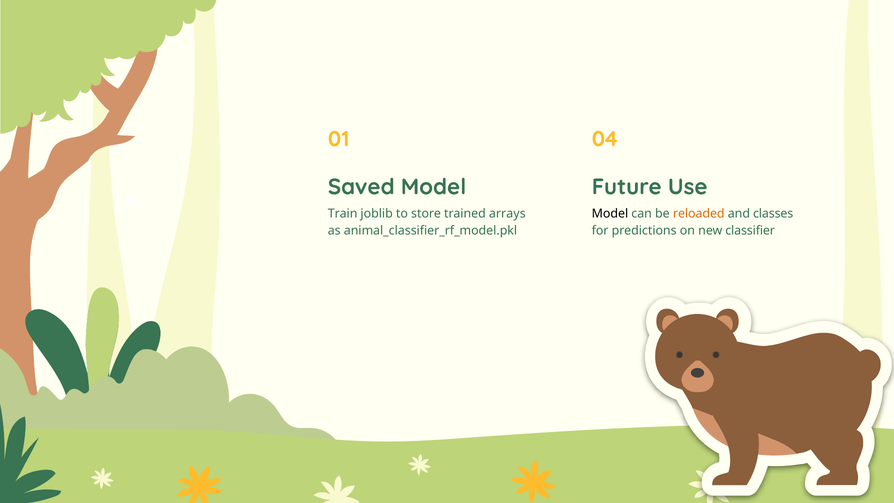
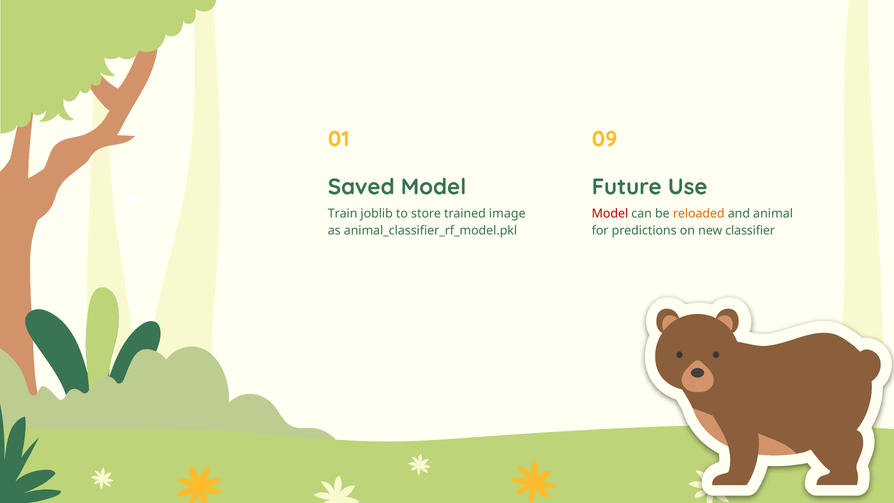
04: 04 -> 09
arrays: arrays -> image
Model at (610, 214) colour: black -> red
classes: classes -> animal
